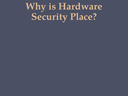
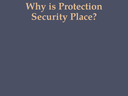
Hardware: Hardware -> Protection
